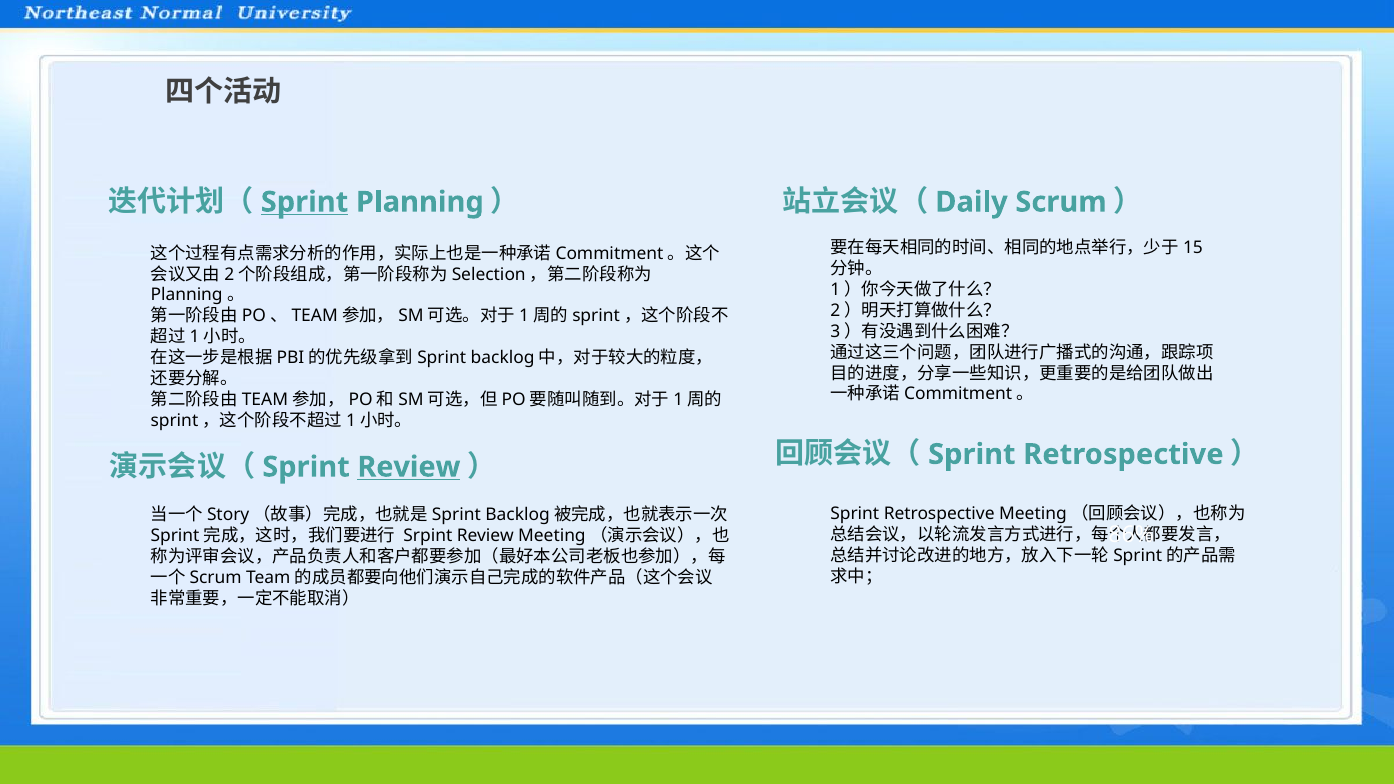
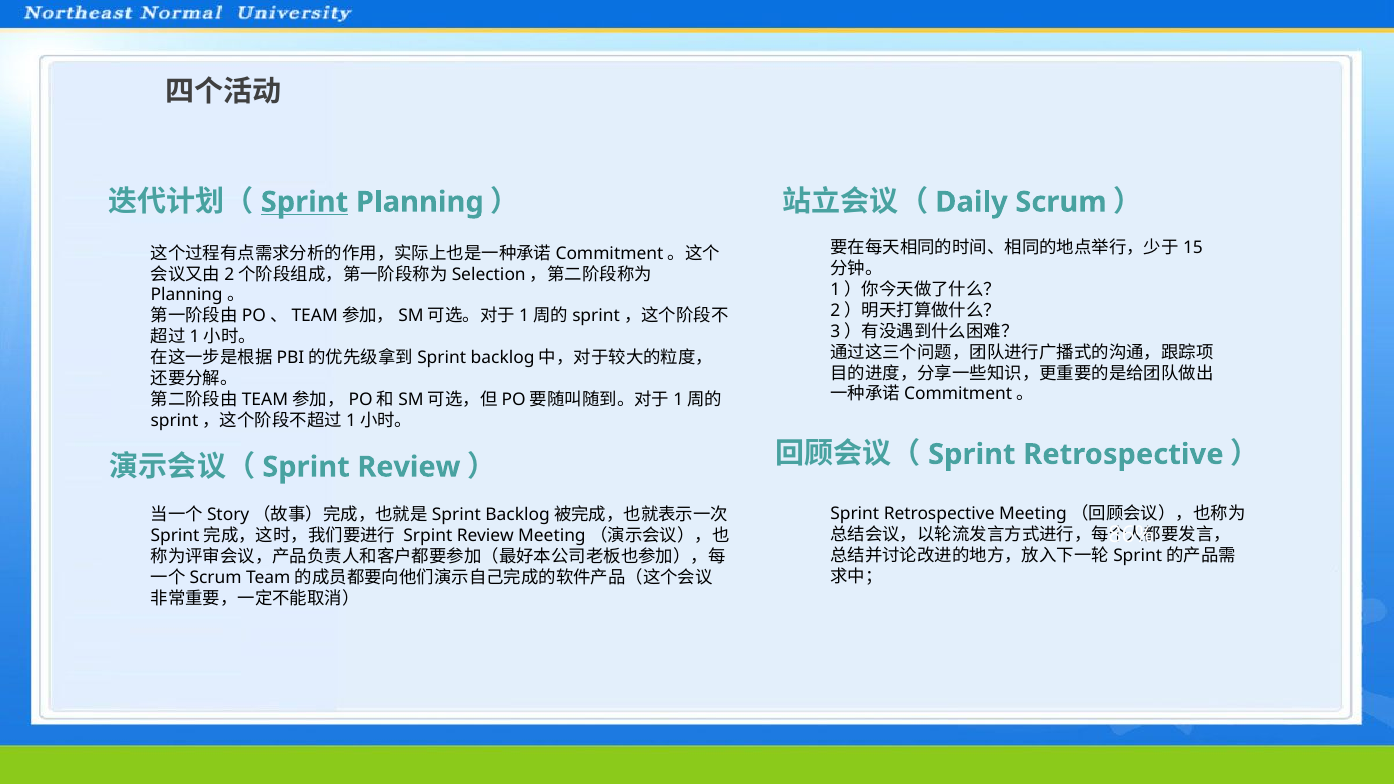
Review at (409, 467) underline: present -> none
